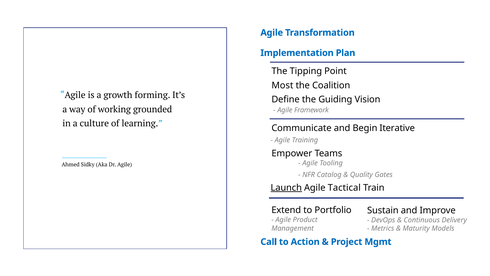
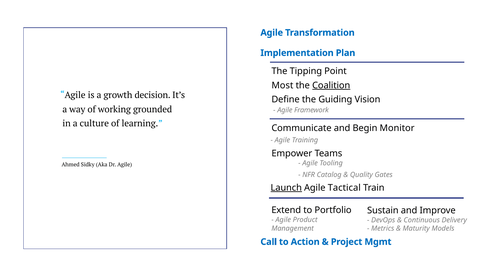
Coalition underline: none -> present
forming: forming -> decision
Iterative: Iterative -> Monitor
